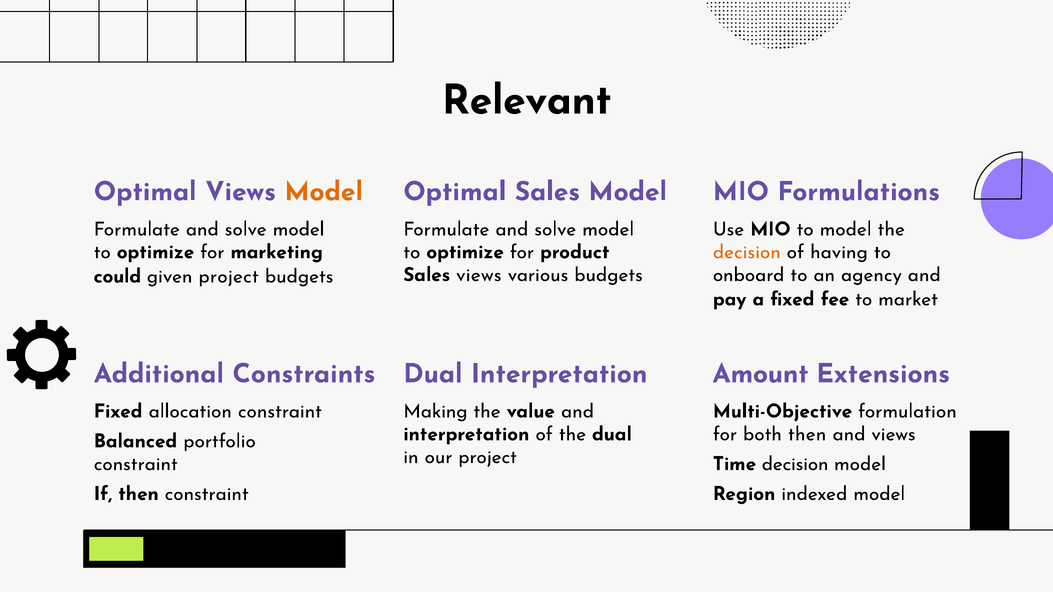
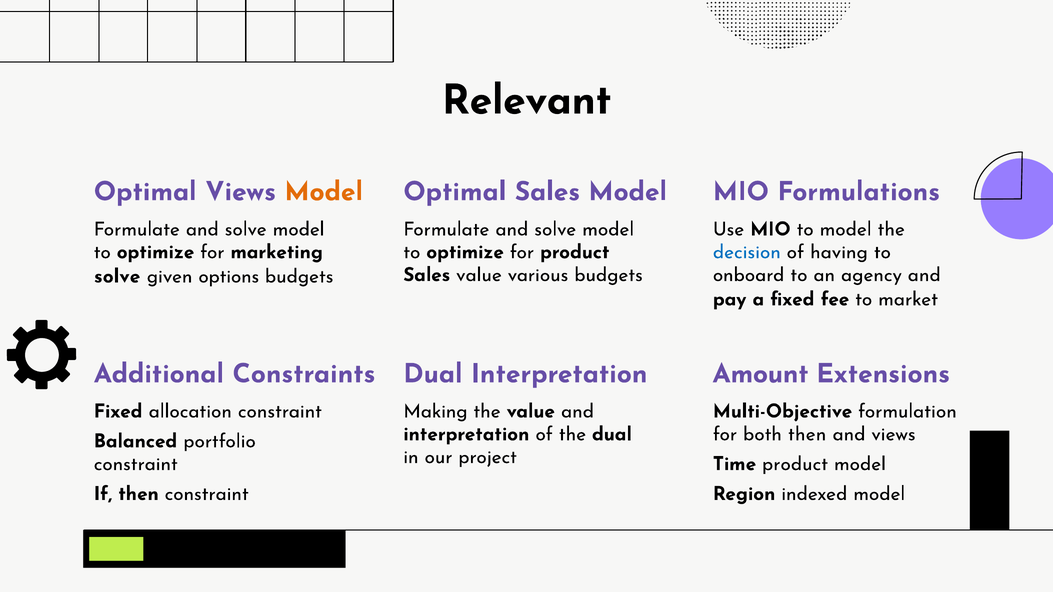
decision at (747, 252) colour: orange -> blue
Sales views: views -> value
could at (117, 276): could -> solve
given project: project -> options
Time decision: decision -> product
